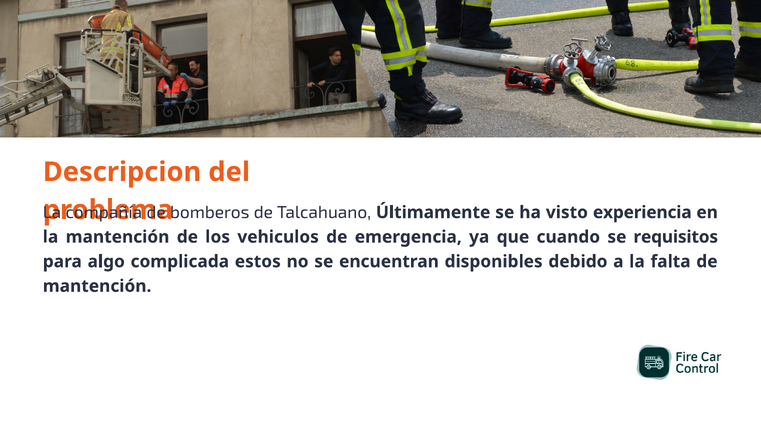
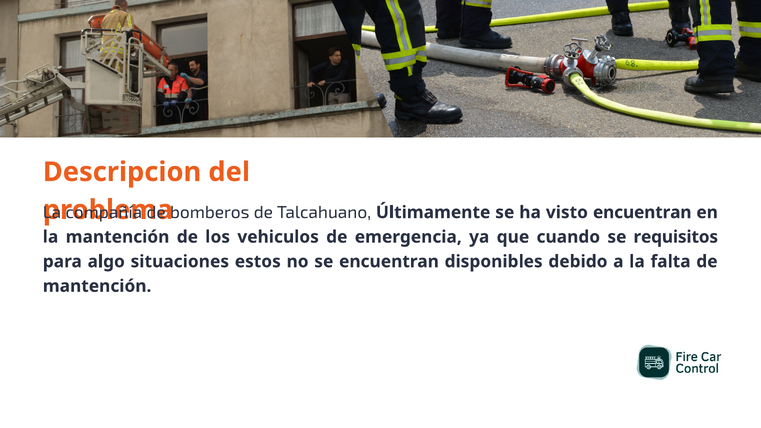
visto experiencia: experiencia -> encuentran
complicada: complicada -> situaciones
